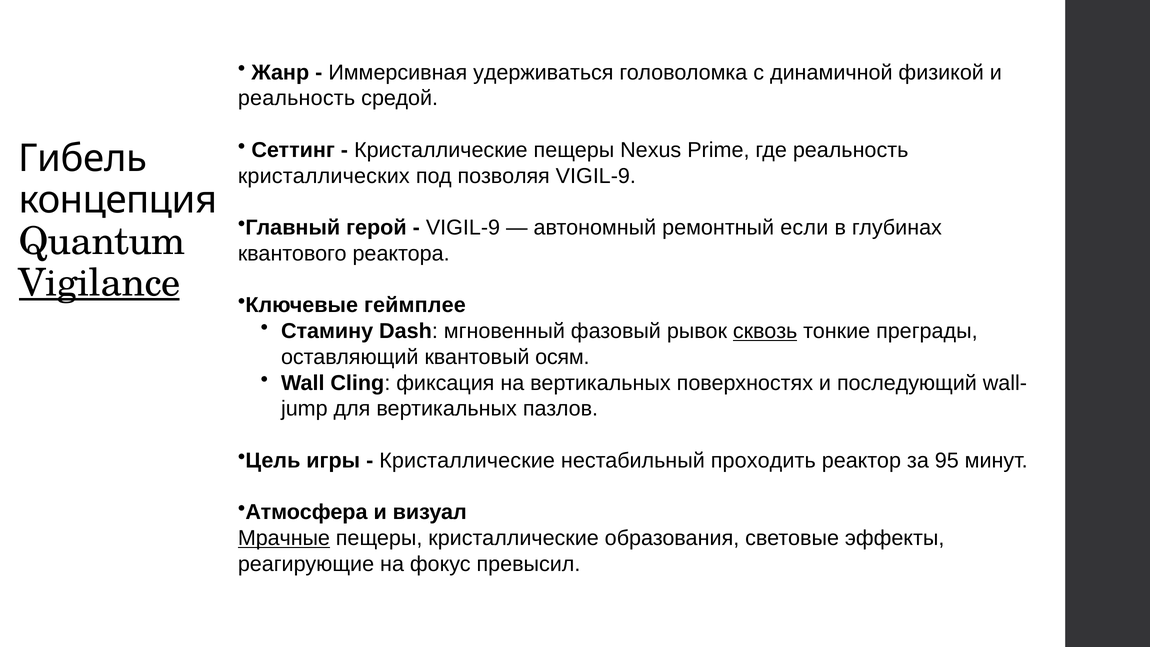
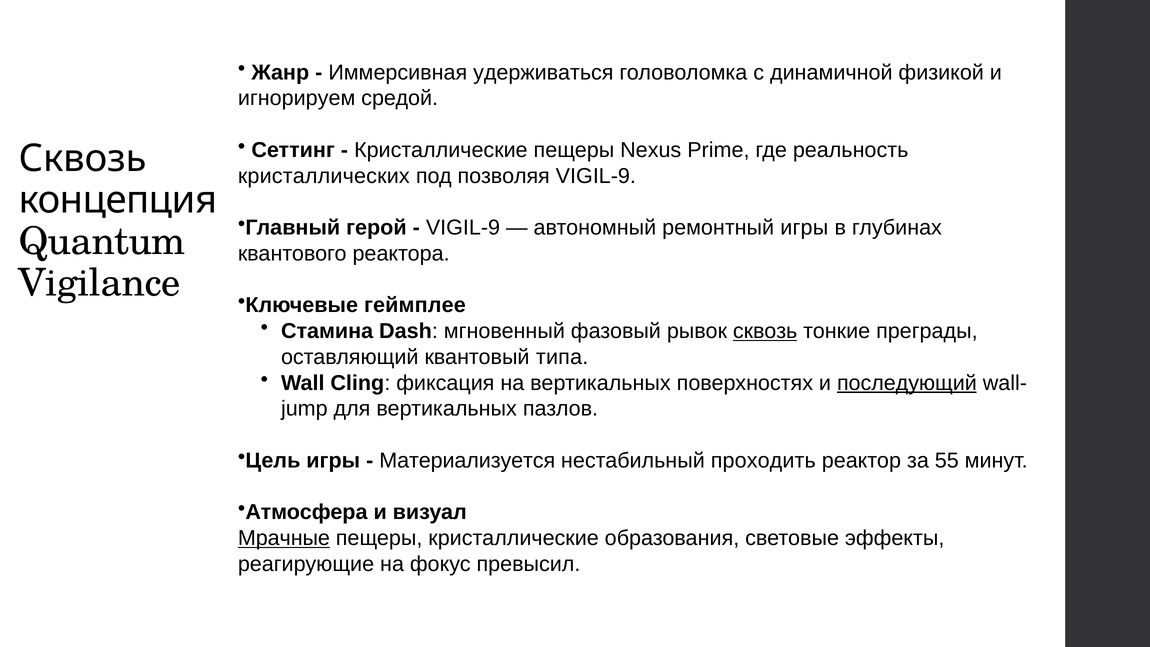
реальность at (297, 98): реальность -> игнорируем
Гибель at (83, 159): Гибель -> Сквозь
ремонтный если: если -> игры
Vigilance underline: present -> none
Стамину: Стамину -> Стамина
осям: осям -> типа
последующий underline: none -> present
Кристаллические at (467, 460): Кристаллические -> Материализуется
95: 95 -> 55
